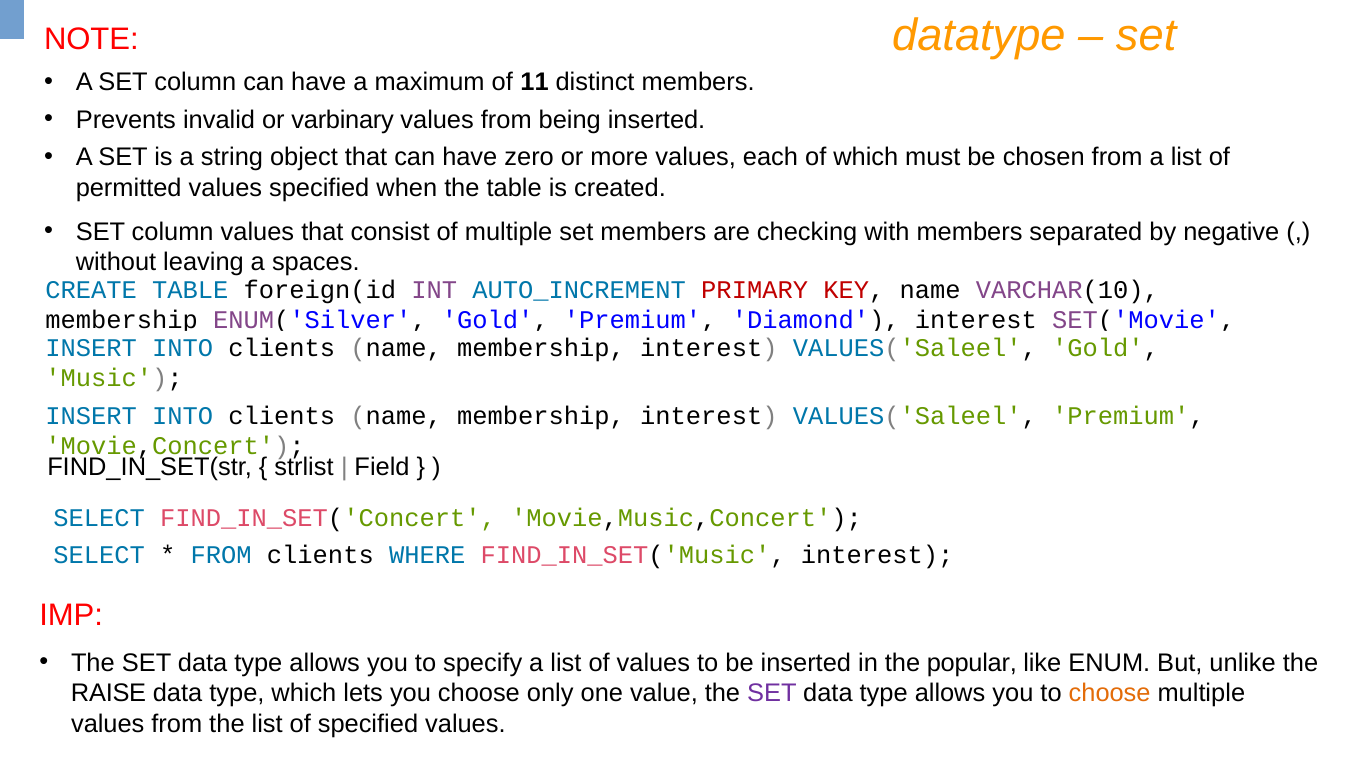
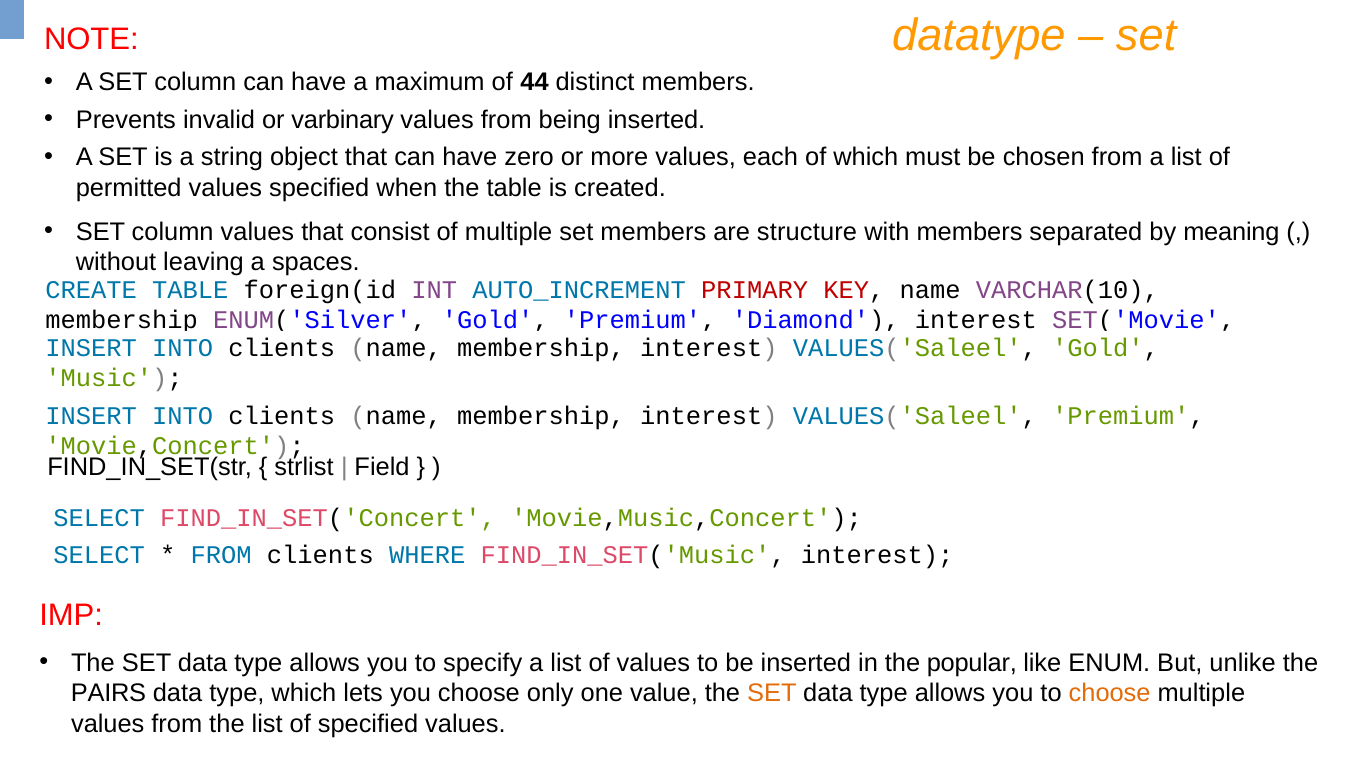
11: 11 -> 44
checking: checking -> structure
negative: negative -> meaning
RAISE: RAISE -> PAIRS
SET at (772, 693) colour: purple -> orange
